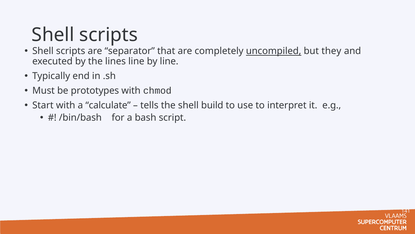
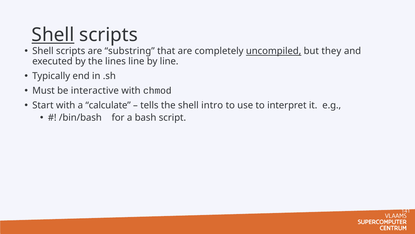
Shell at (53, 35) underline: none -> present
separator: separator -> substring
prototypes: prototypes -> interactive
build: build -> intro
